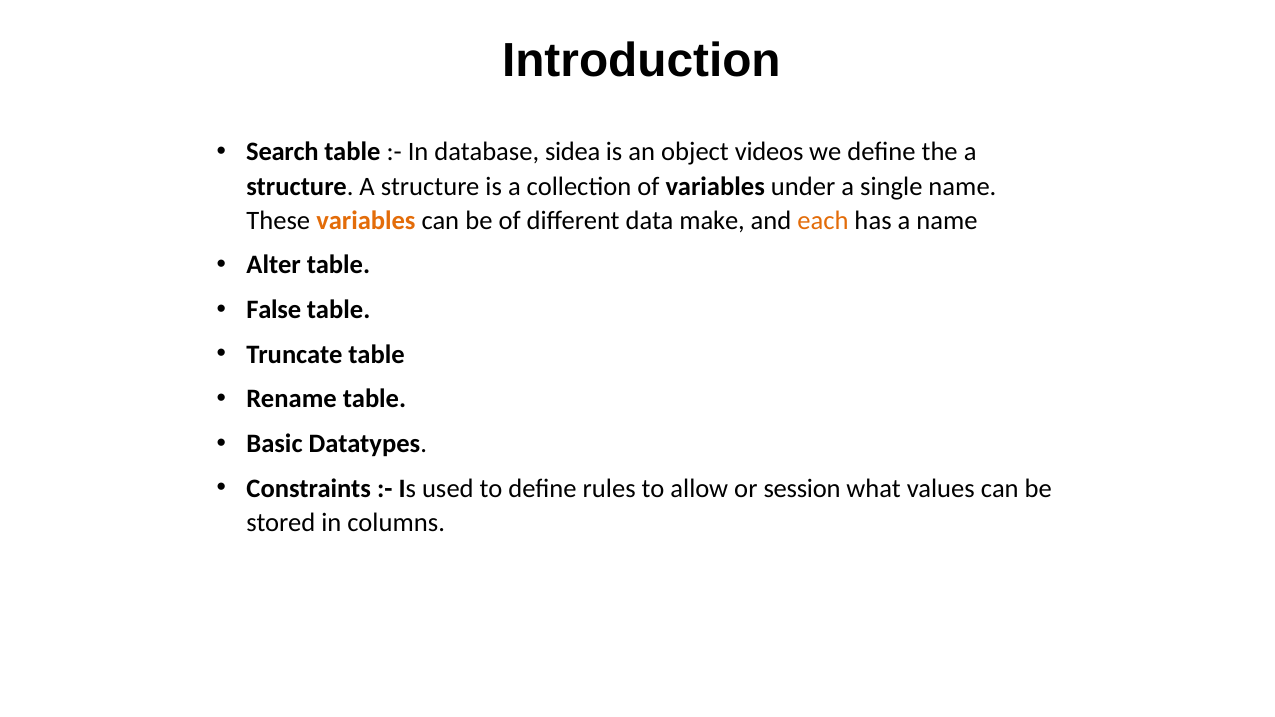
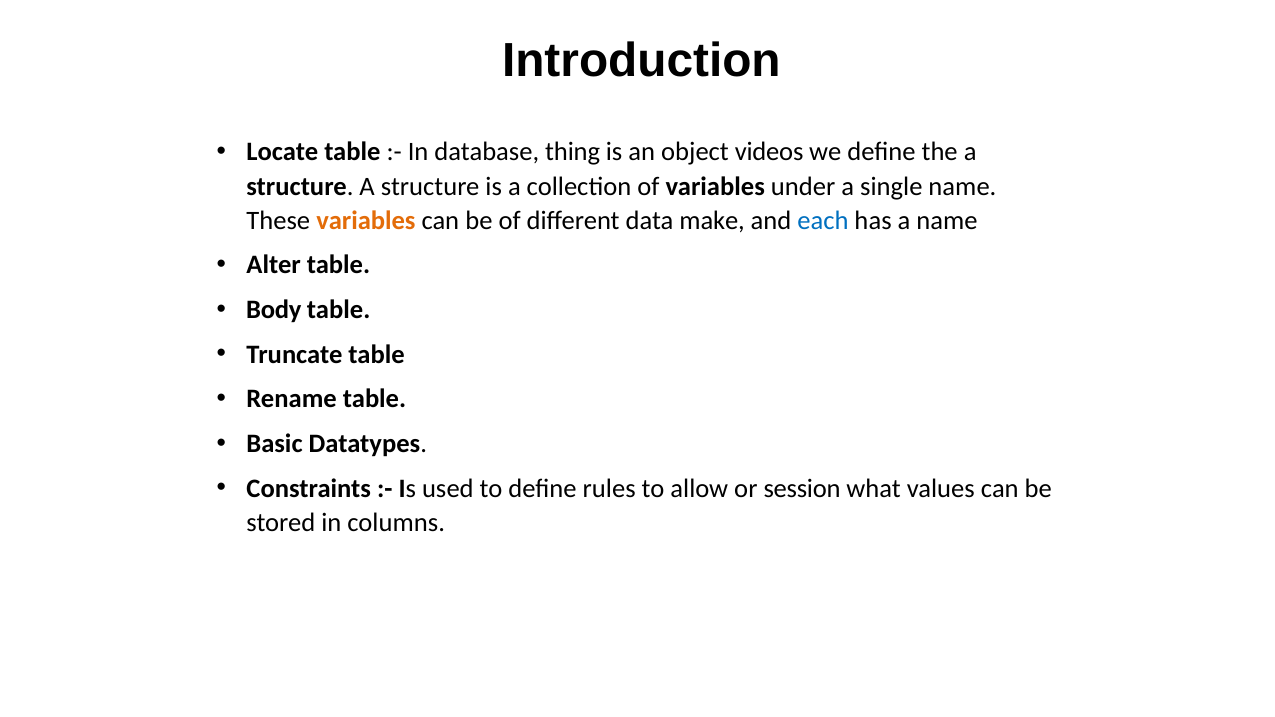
Search: Search -> Locate
sidea: sidea -> thing
each colour: orange -> blue
False: False -> Body
